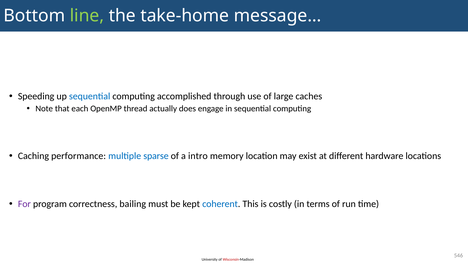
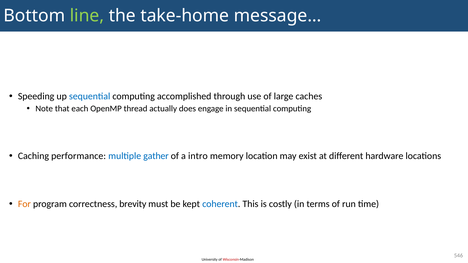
sparse: sparse -> gather
For colour: purple -> orange
bailing: bailing -> brevity
